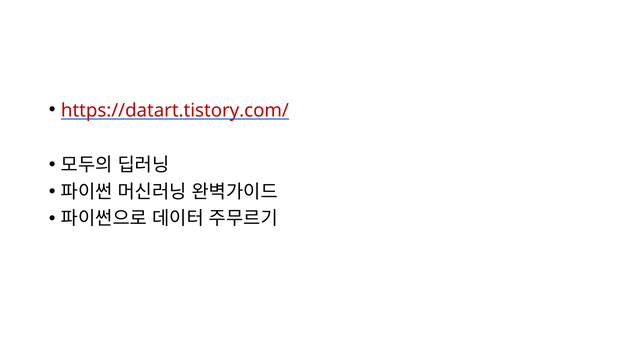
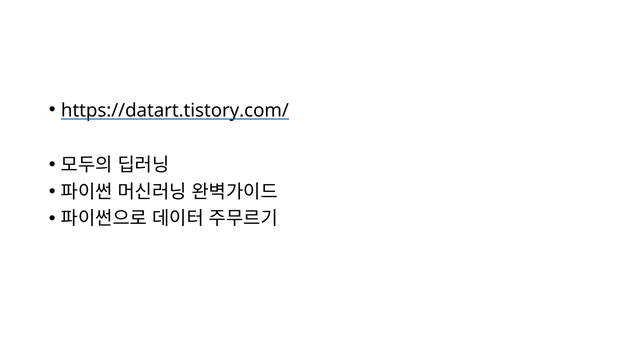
https://datart.tistory.com/ colour: red -> black
